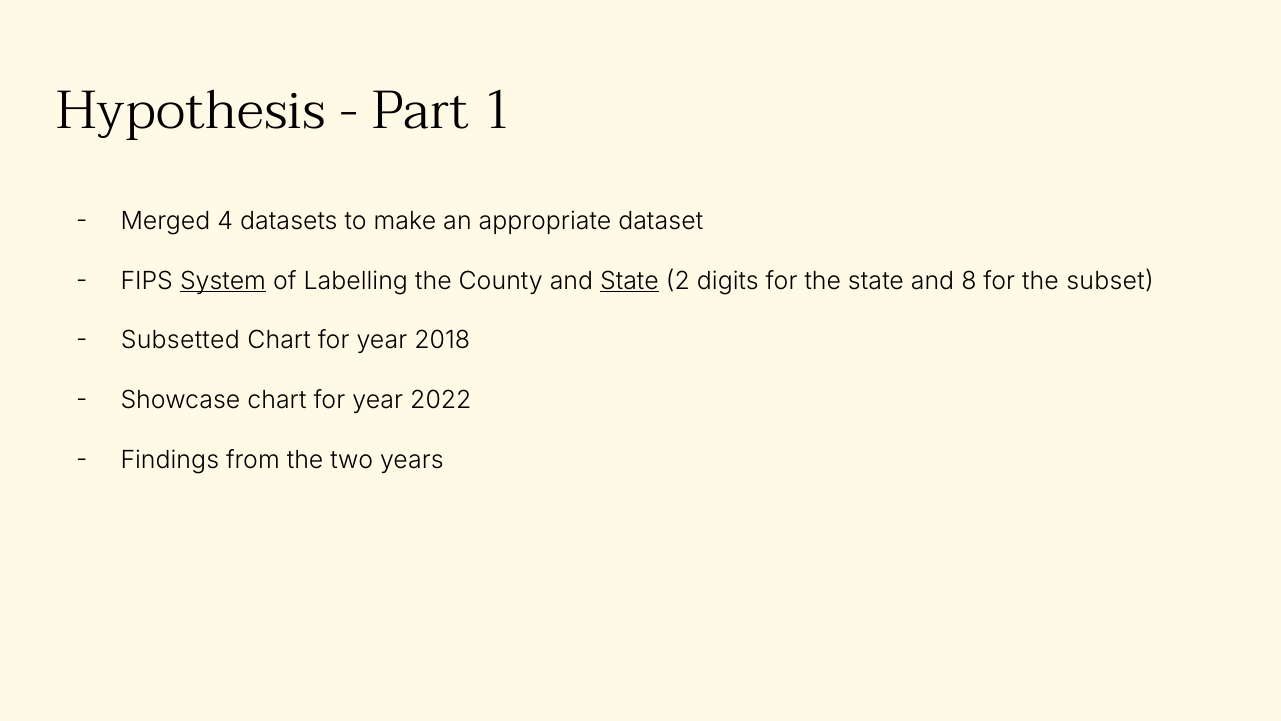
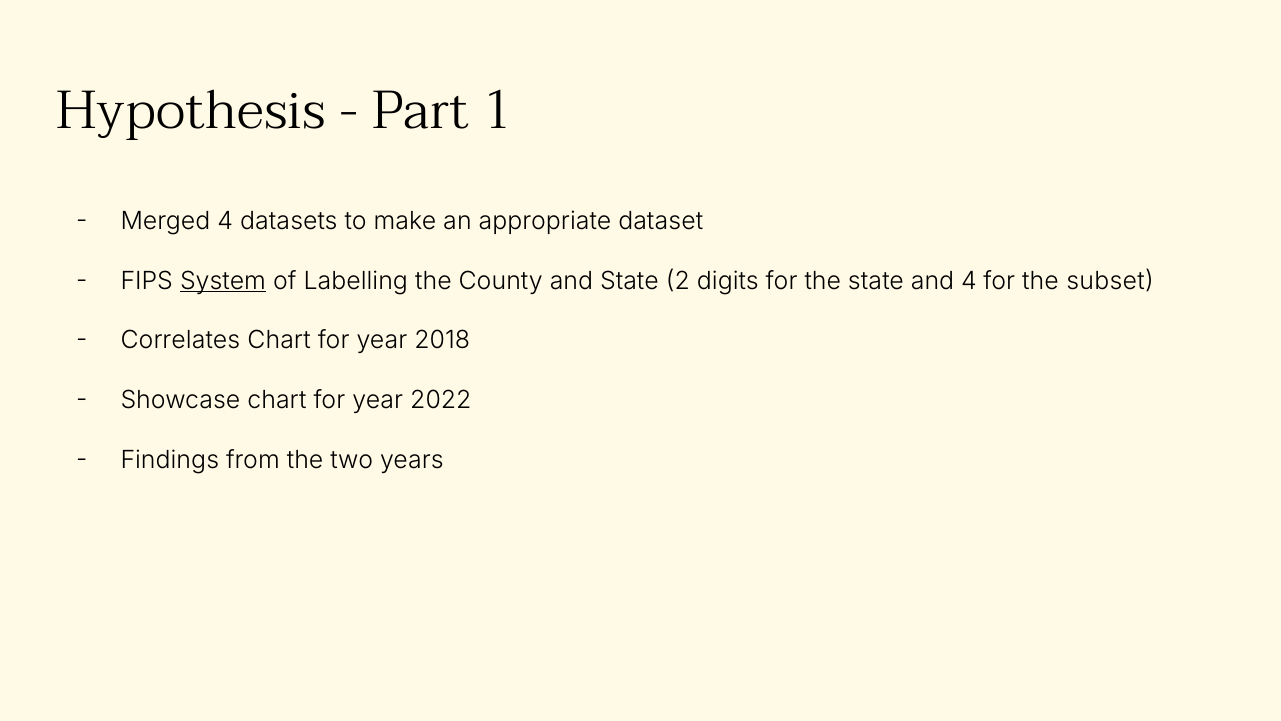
State at (629, 281) underline: present -> none
and 8: 8 -> 4
Subsetted: Subsetted -> Correlates
